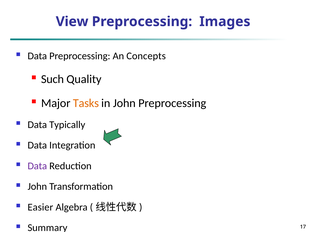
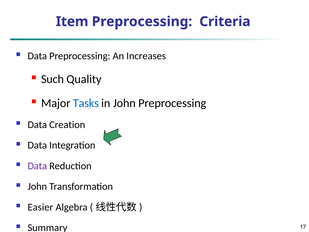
View: View -> Item
Images: Images -> Criteria
Concepts: Concepts -> Increases
Tasks colour: orange -> blue
Typically: Typically -> Creation
